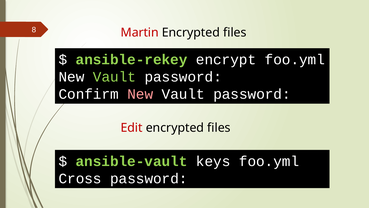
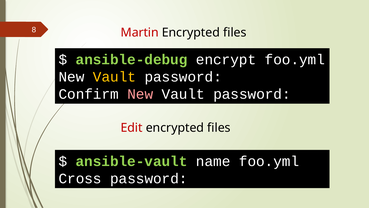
ansible-rekey: ansible-rekey -> ansible-debug
Vault at (114, 77) colour: light green -> yellow
keys: keys -> name
